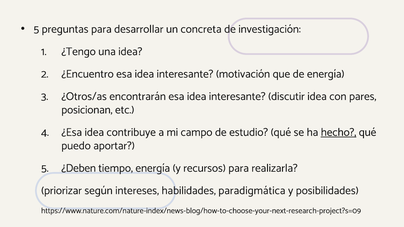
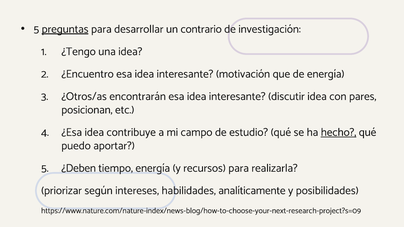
preguntas underline: none -> present
concreta: concreta -> contrario
paradigmática: paradigmática -> analíticamente
